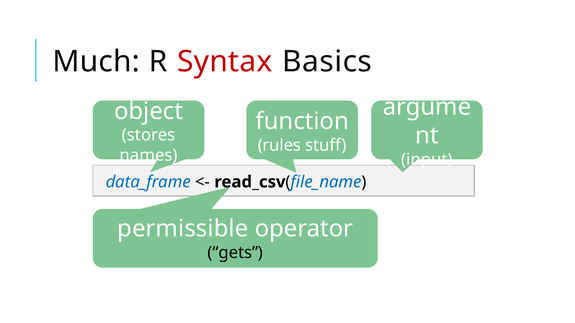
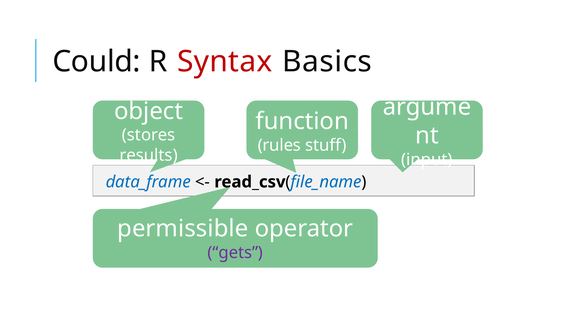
Much: Much -> Could
names: names -> results
gets colour: black -> purple
